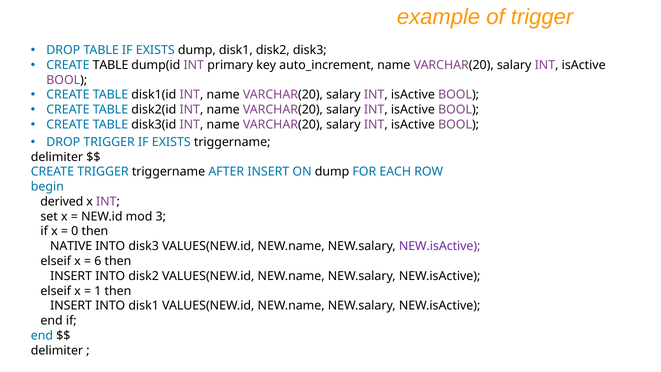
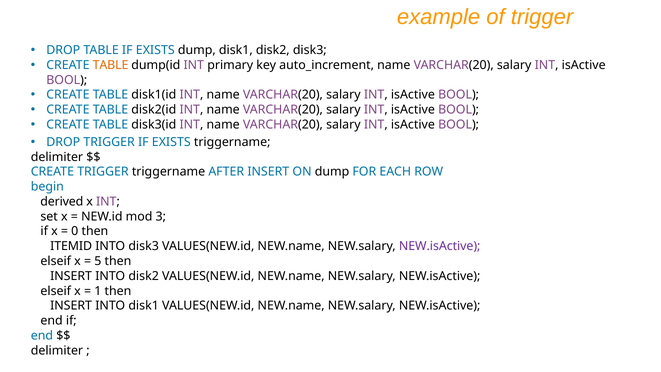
TABLE at (111, 65) colour: black -> orange
NATIVE: NATIVE -> ITEMID
6: 6 -> 5
